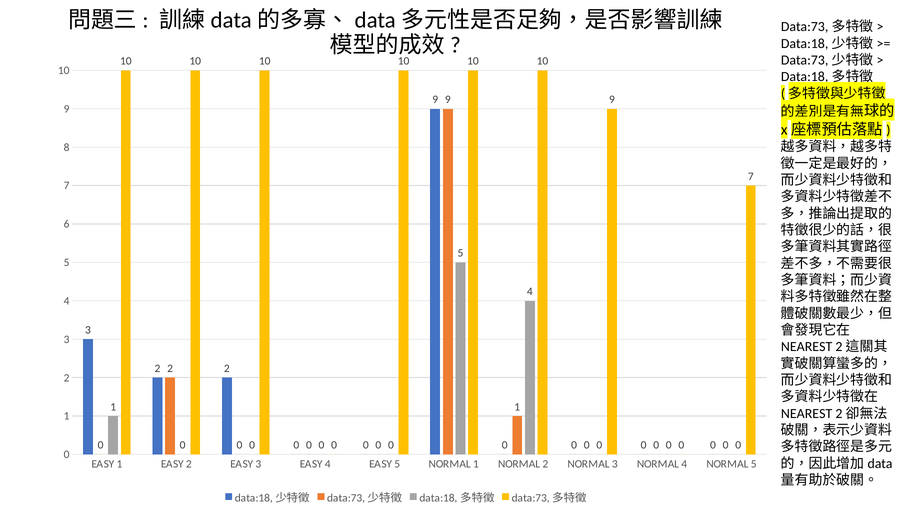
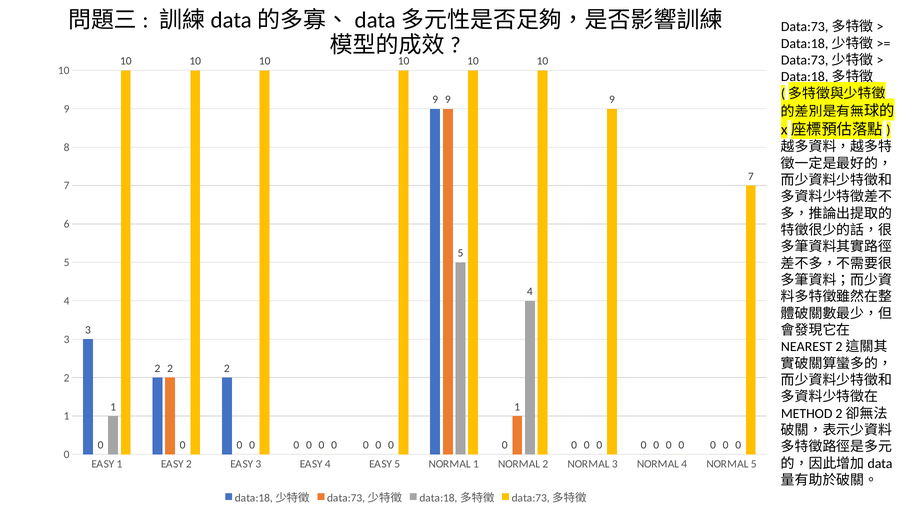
NEAREST at (807, 413): NEAREST -> METHOD
